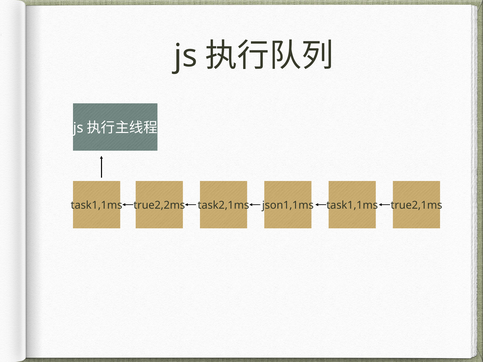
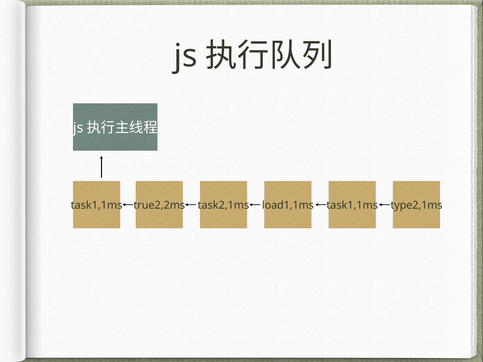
json1,1ms: json1,1ms -> load1,1ms
true2,1ms: true2,1ms -> type2,1ms
